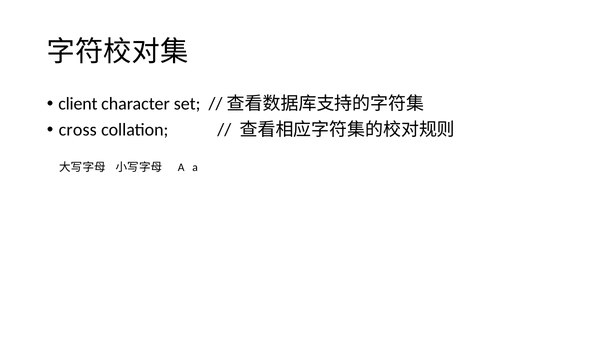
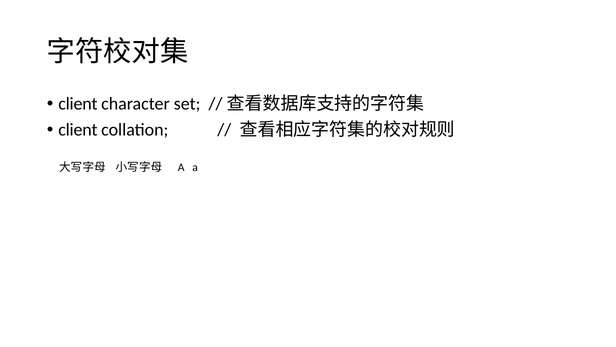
cross at (78, 130): cross -> client
